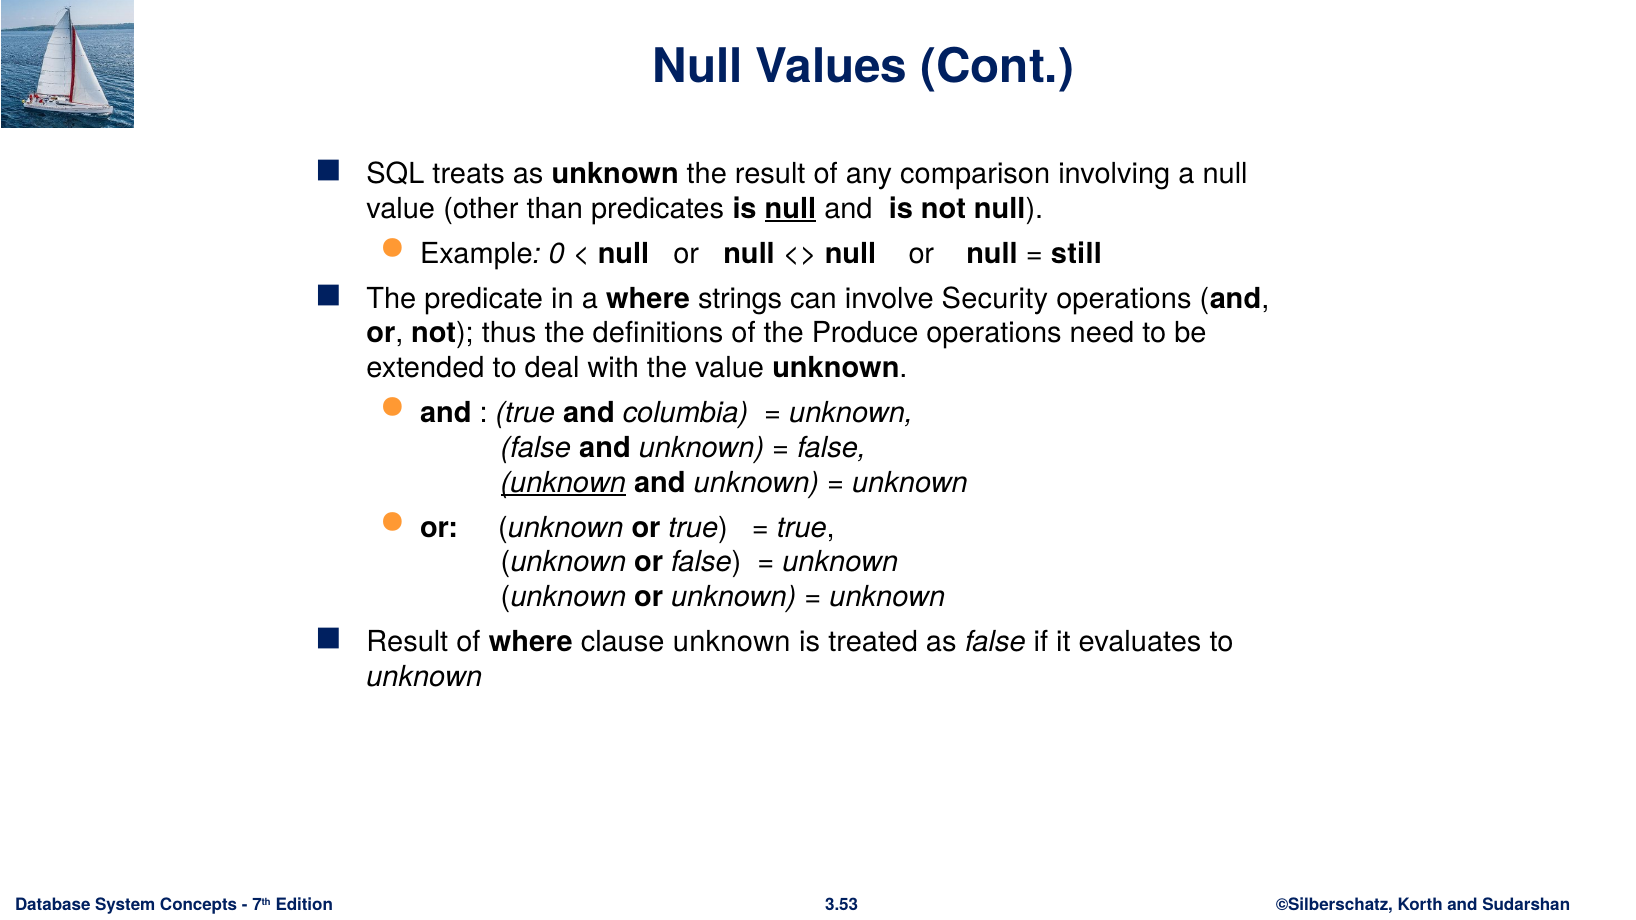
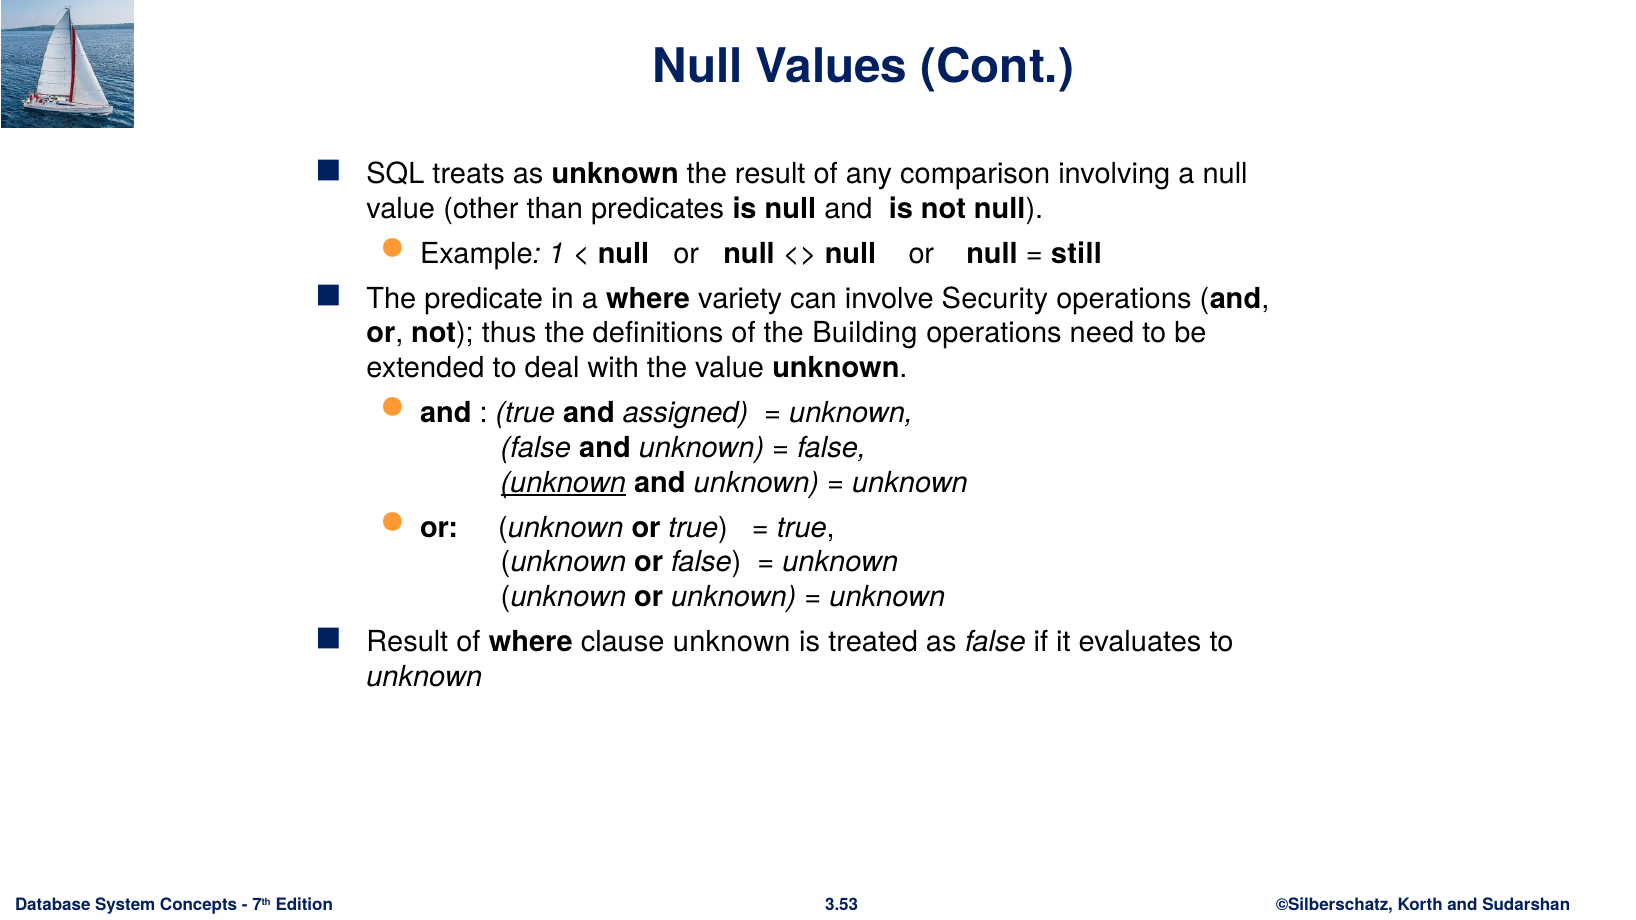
null at (790, 209) underline: present -> none
0: 0 -> 1
strings: strings -> variety
Produce: Produce -> Building
columbia: columbia -> assigned
